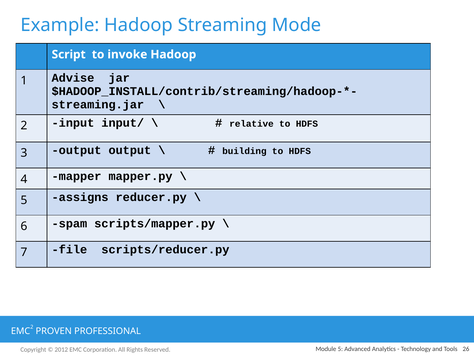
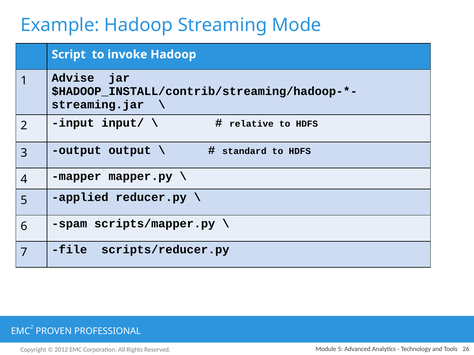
building: building -> standard
assigns: assigns -> applied
